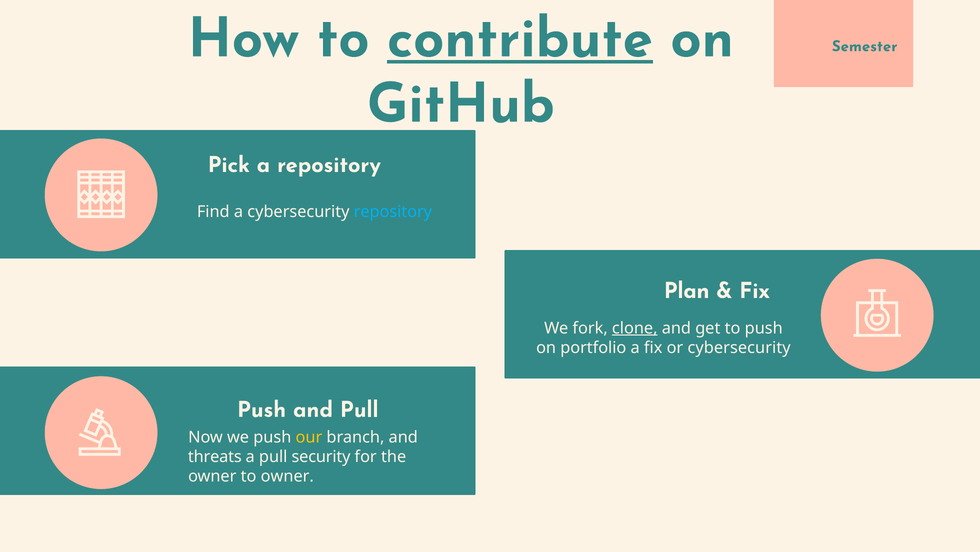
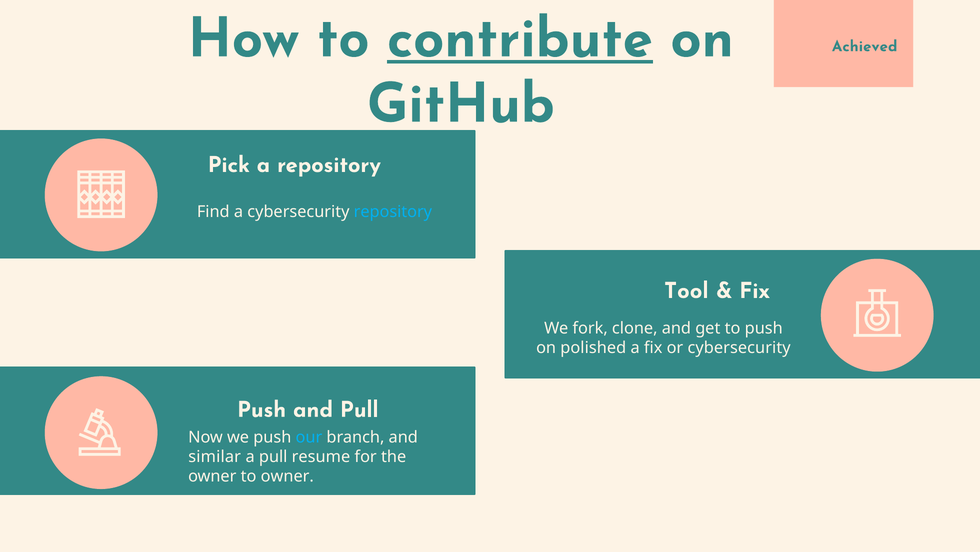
Semester: Semester -> Achieved
Plan: Plan -> Tool
clone underline: present -> none
portfolio: portfolio -> polished
our colour: yellow -> light blue
threats: threats -> similar
security: security -> resume
